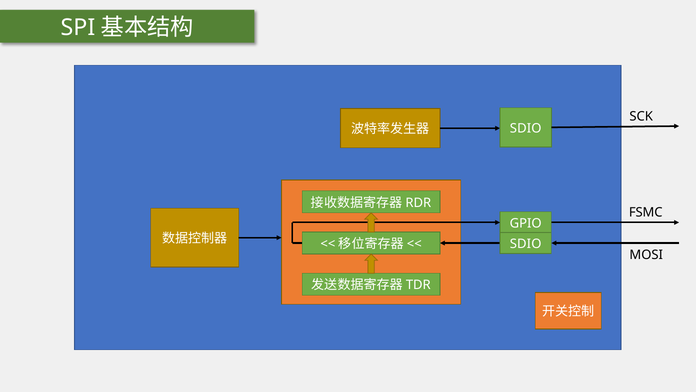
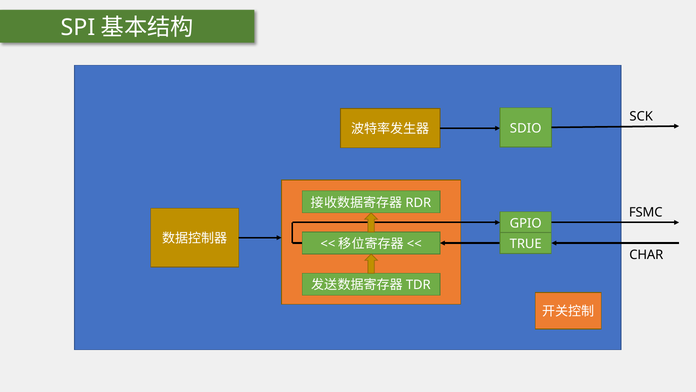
SDIO at (526, 244): SDIO -> TRUE
MOSI: MOSI -> CHAR
